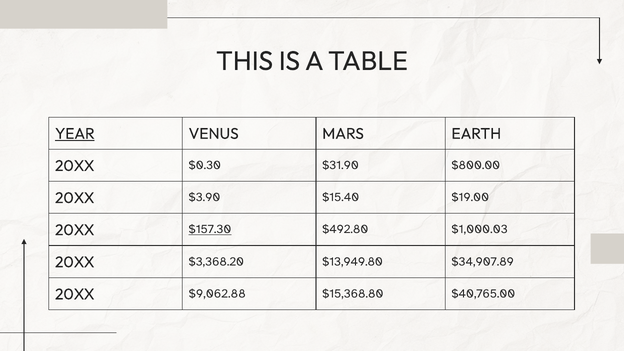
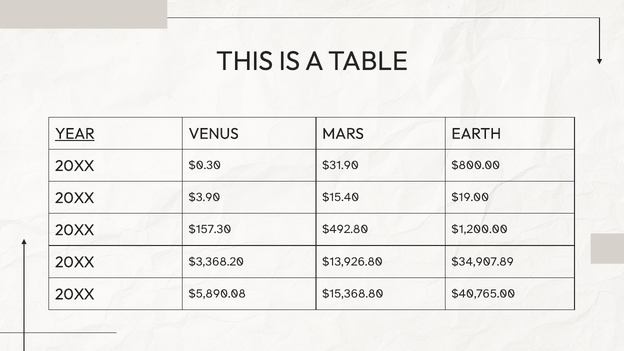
$157.30 underline: present -> none
$1,000.03: $1,000.03 -> $1,200.00
$13,949.80: $13,949.80 -> $13,926.80
$9,062.88: $9,062.88 -> $5,890.08
